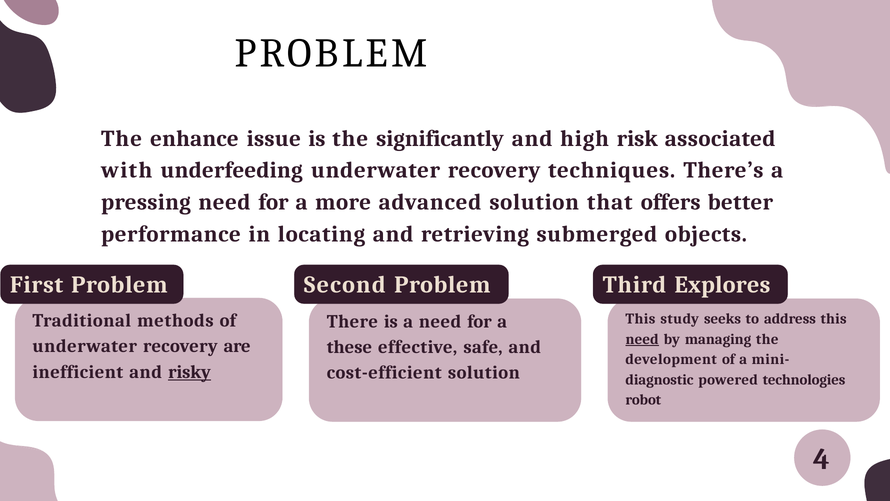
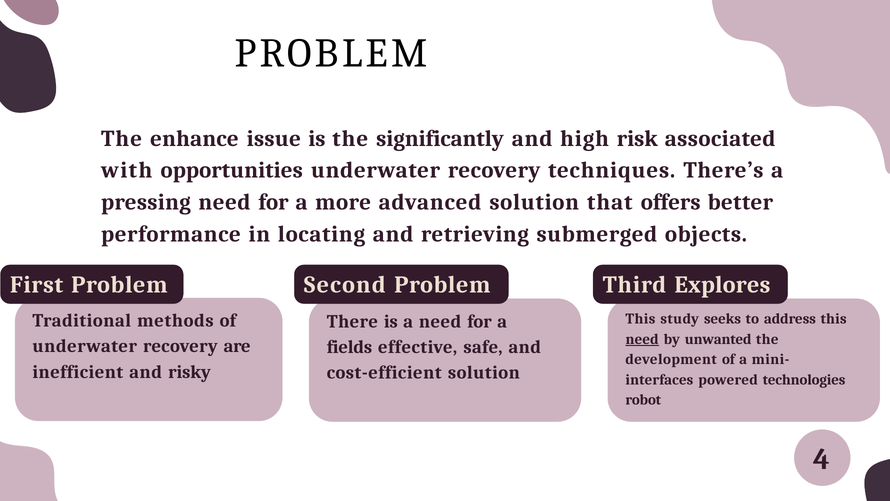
underfeeding: underfeeding -> opportunities
managing: managing -> unwanted
these: these -> fields
risky underline: present -> none
diagnostic: diagnostic -> interfaces
